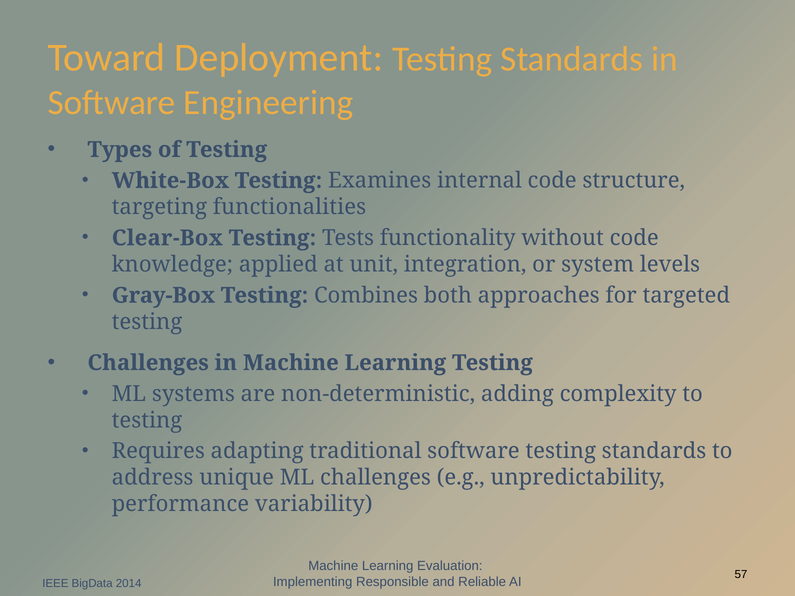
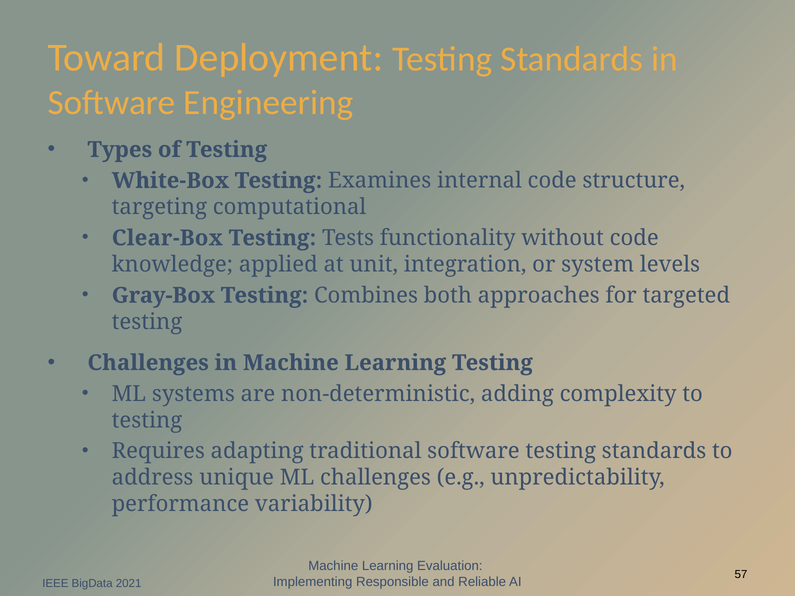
functionalities: functionalities -> computational
2014: 2014 -> 2021
